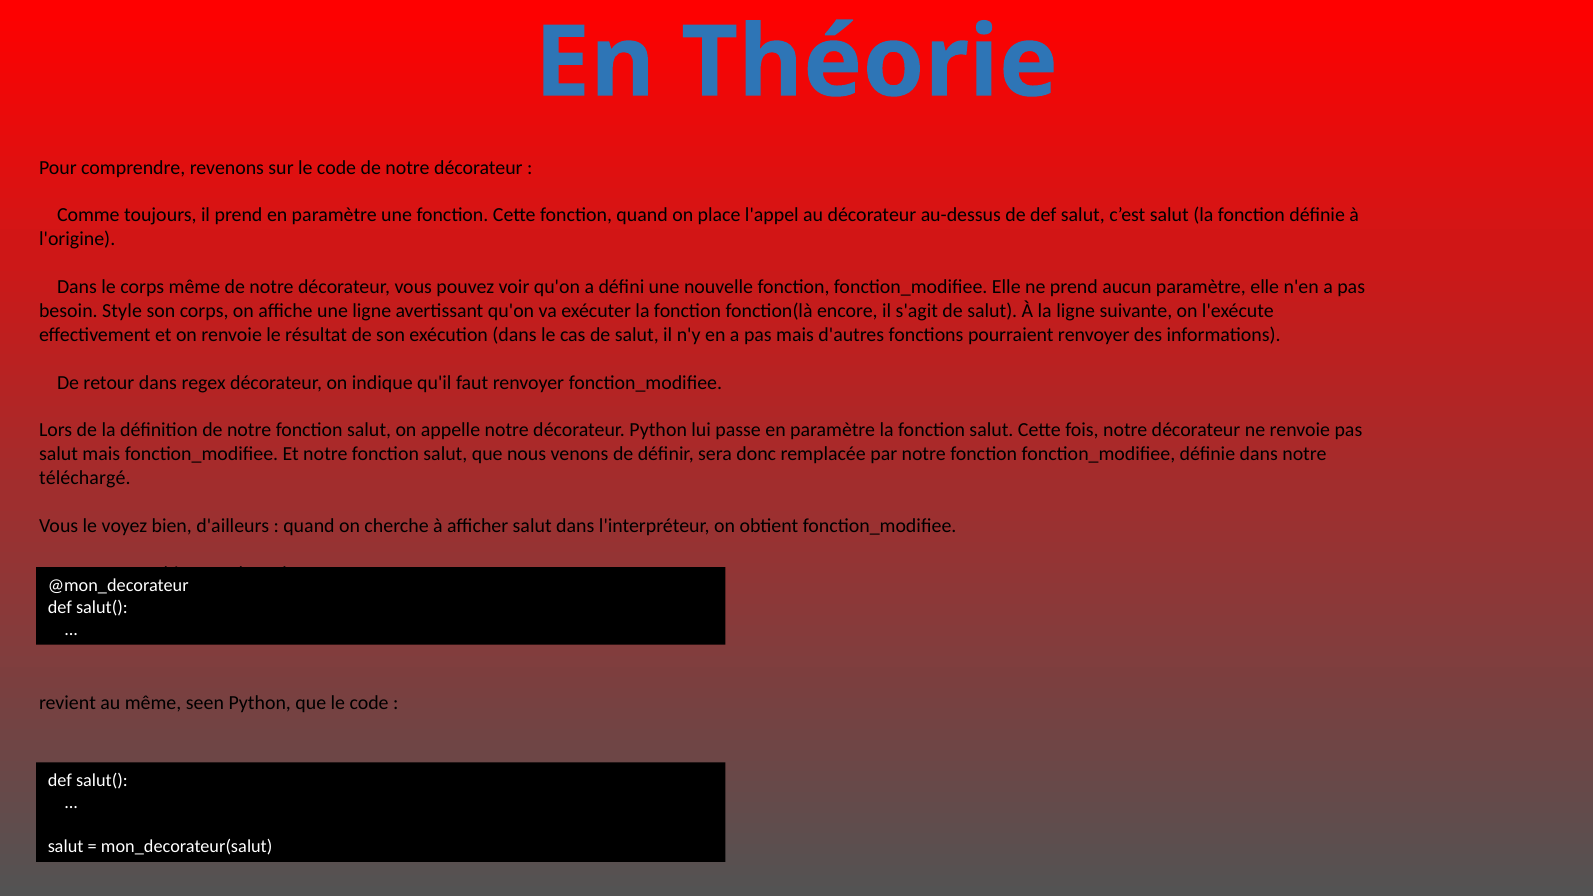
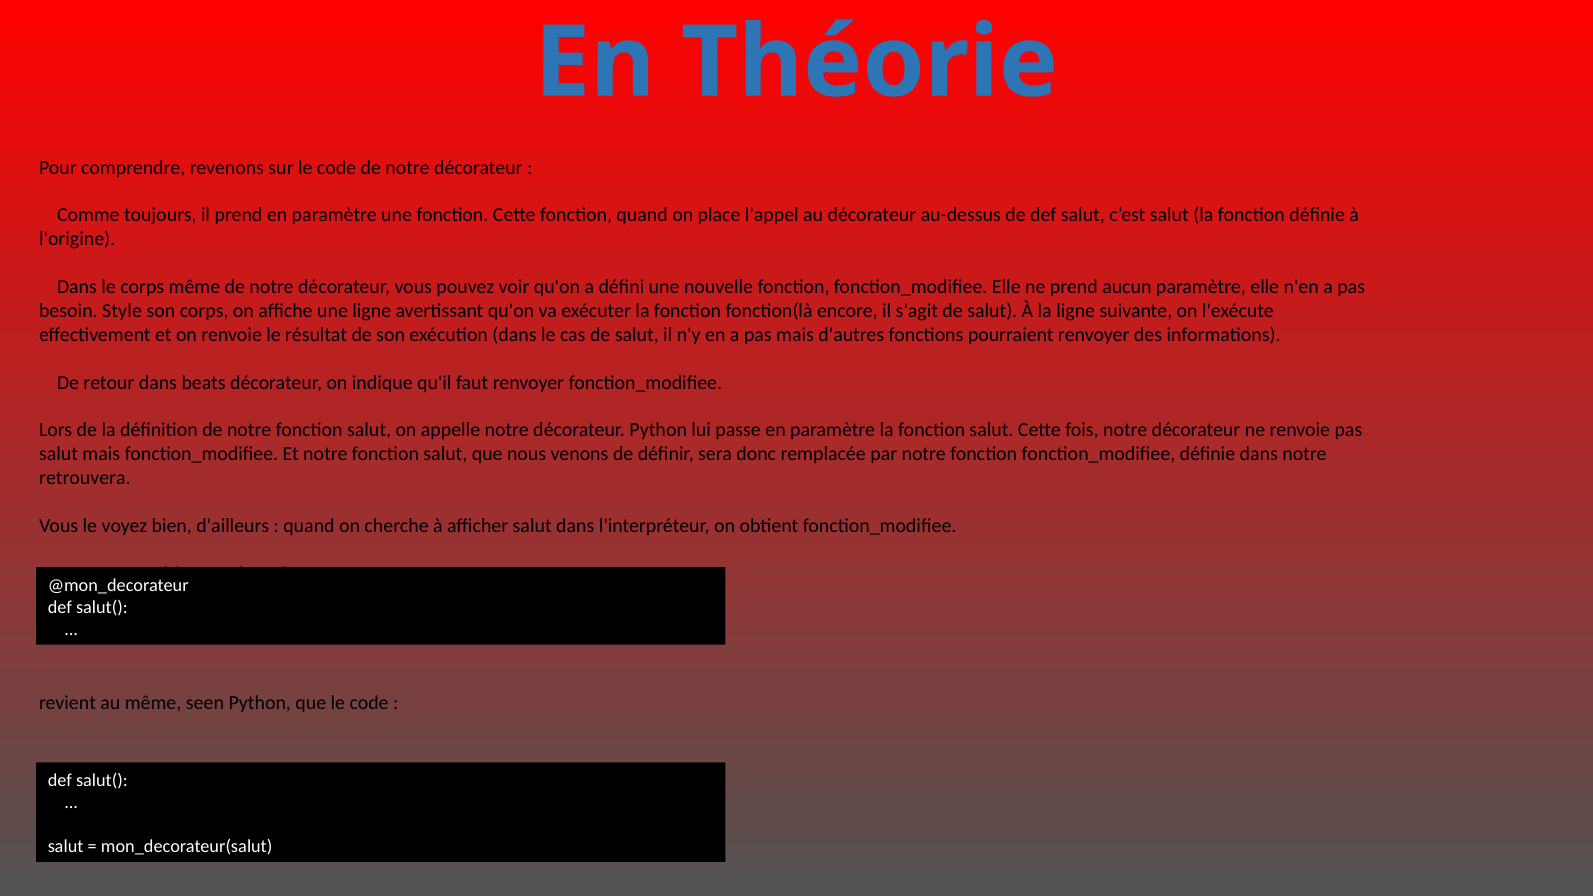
regex: regex -> beats
téléchargé: téléchargé -> retrouvera
